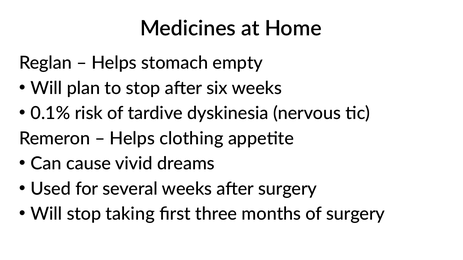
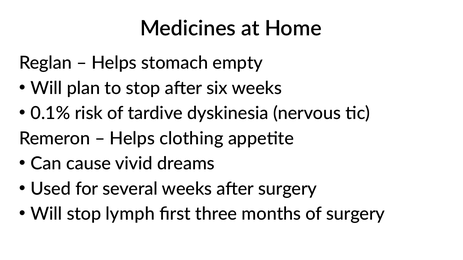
taking: taking -> lymph
